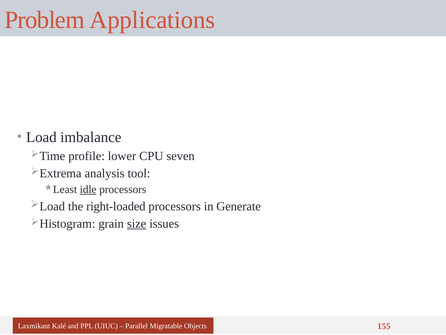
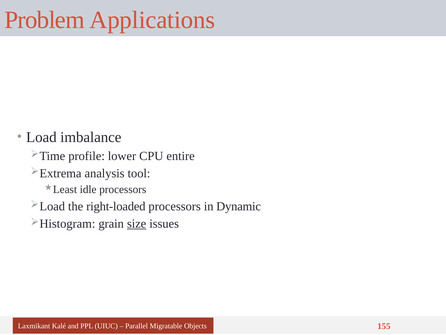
seven: seven -> entire
idle underline: present -> none
Generate: Generate -> Dynamic
